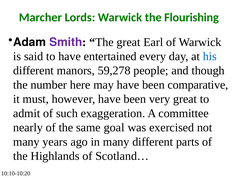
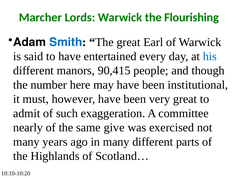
Smith colour: purple -> blue
59,278: 59,278 -> 90,415
comparative: comparative -> institutional
goal: goal -> give
